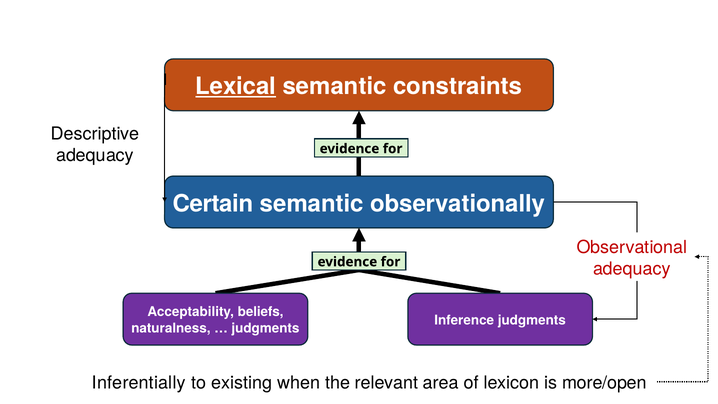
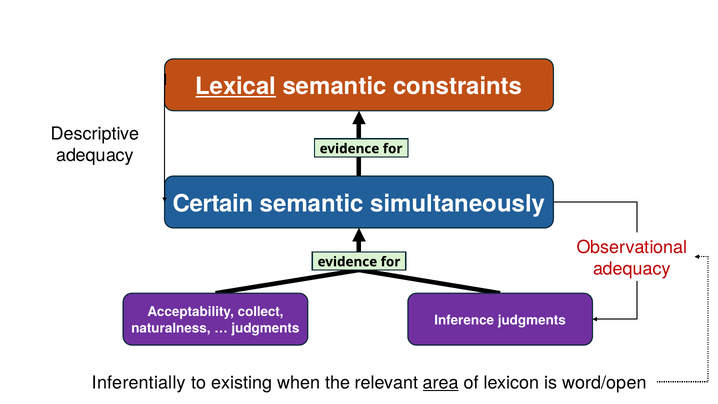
observationally: observationally -> simultaneously
beliefs: beliefs -> collect
area underline: none -> present
more/open: more/open -> word/open
